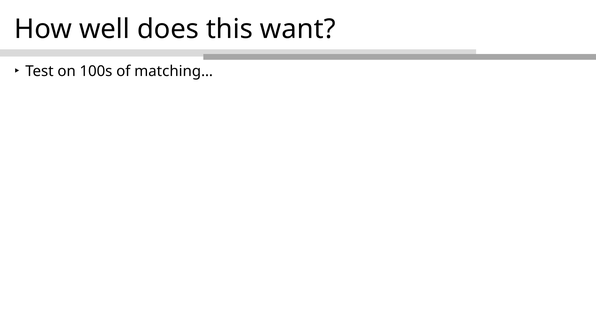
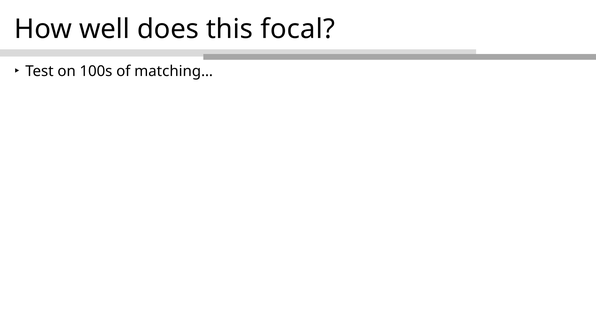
want: want -> focal
